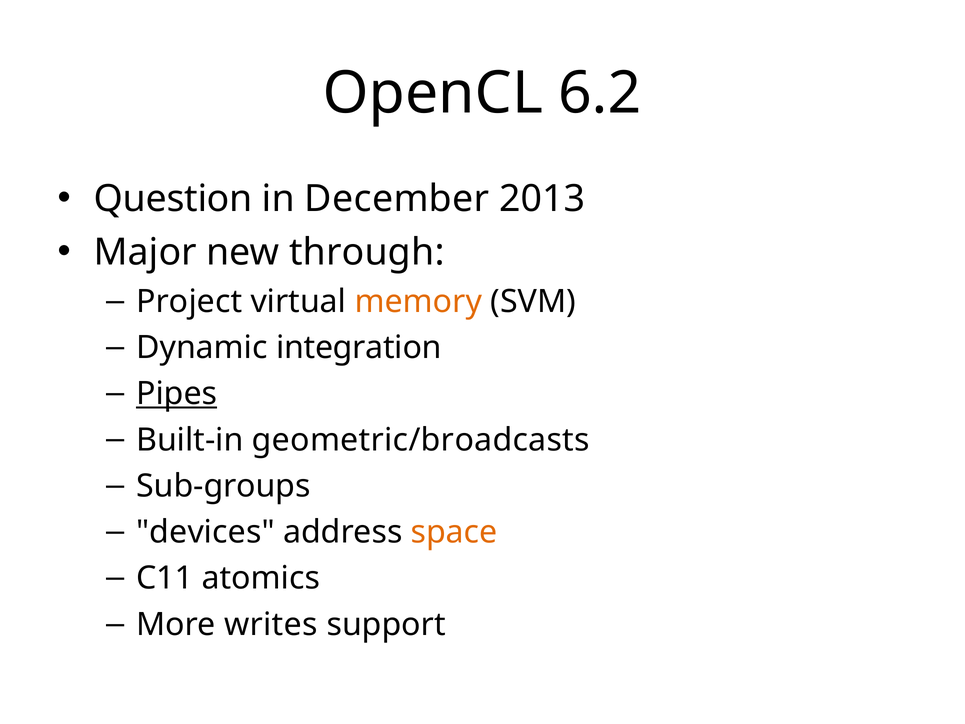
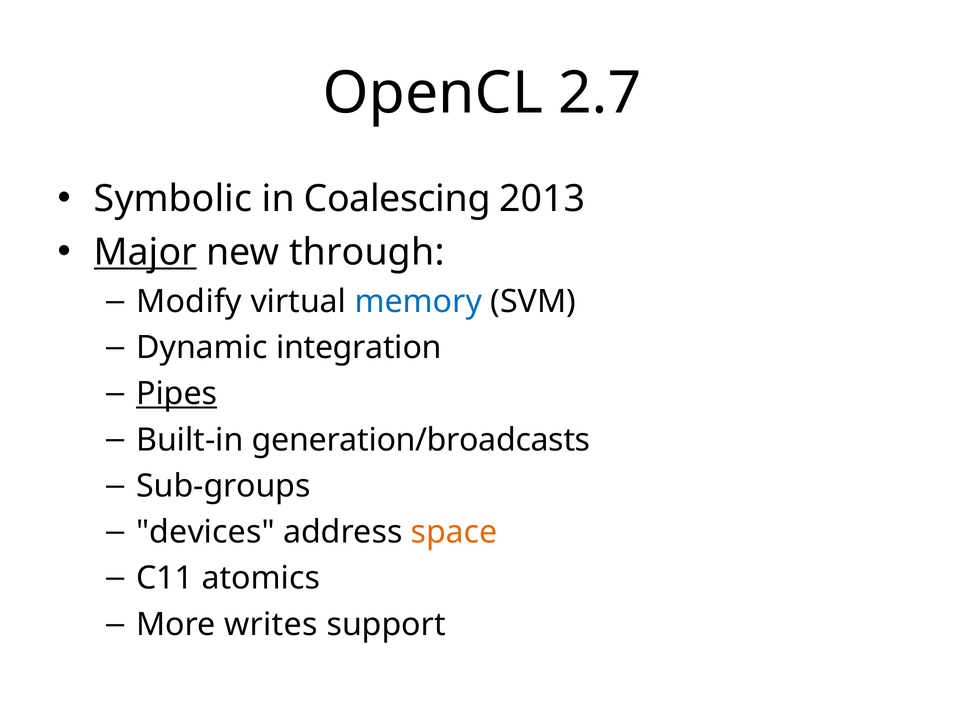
6.2: 6.2 -> 2.7
Question: Question -> Symbolic
December: December -> Coalescing
Major underline: none -> present
Project: Project -> Modify
memory colour: orange -> blue
geometric/broadcasts: geometric/broadcasts -> generation/broadcasts
